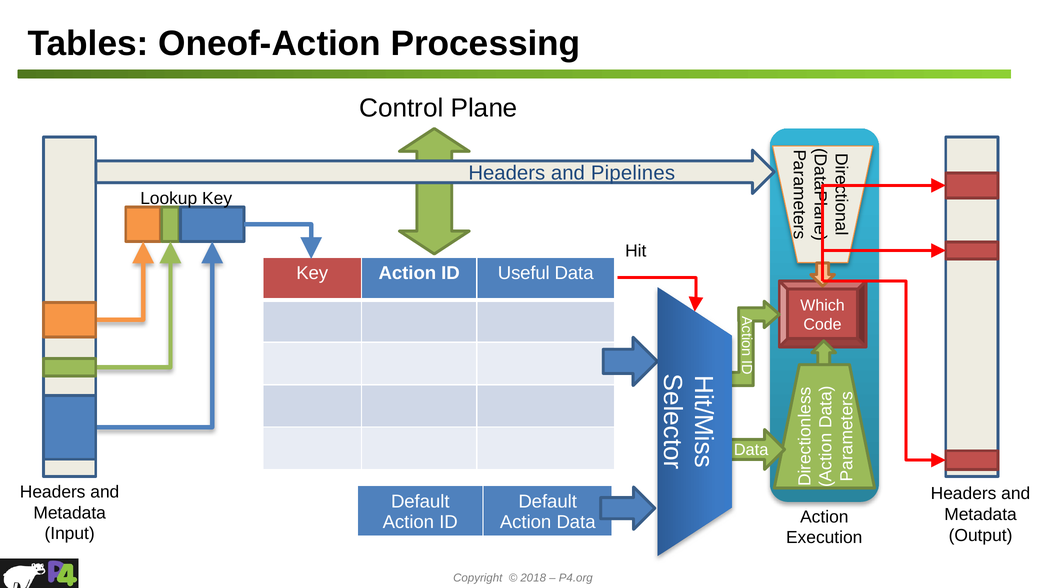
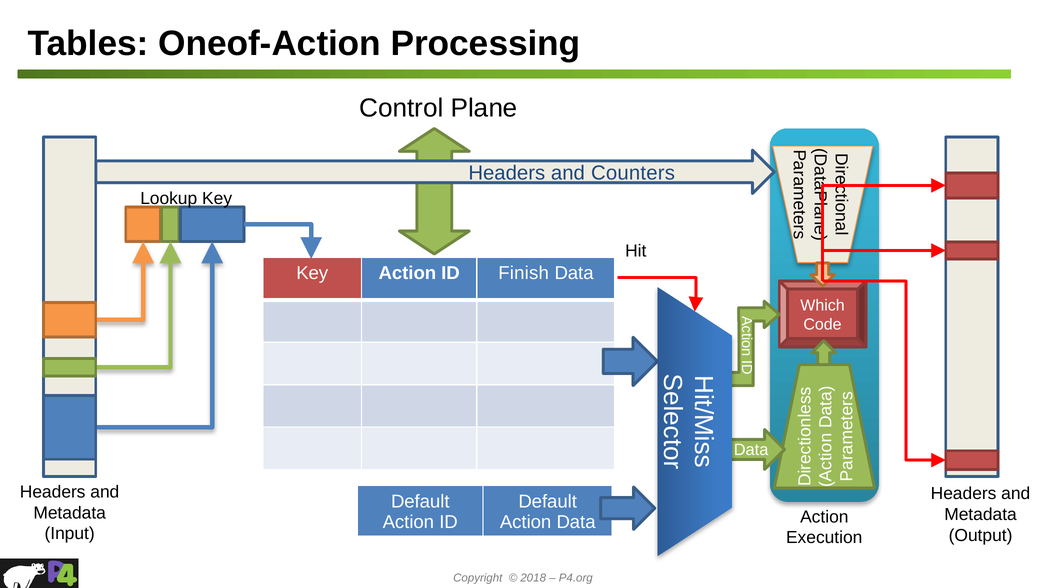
Pipelines: Pipelines -> Counters
Useful: Useful -> Finish
